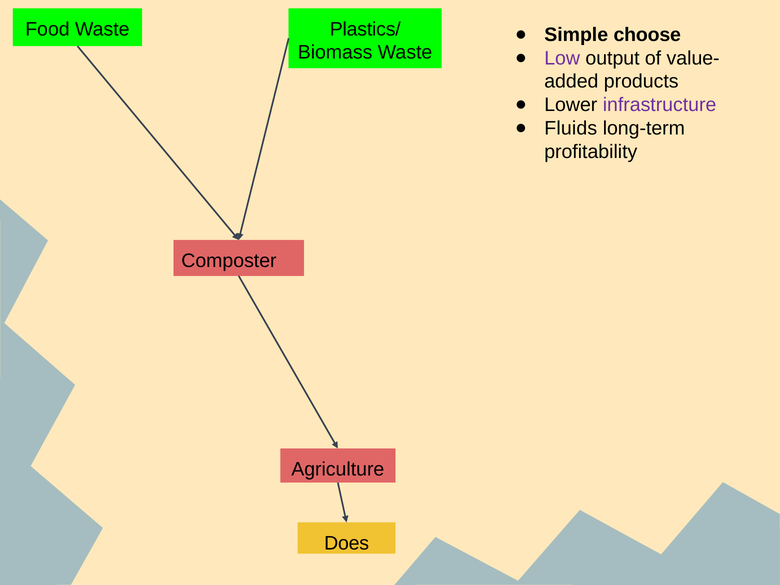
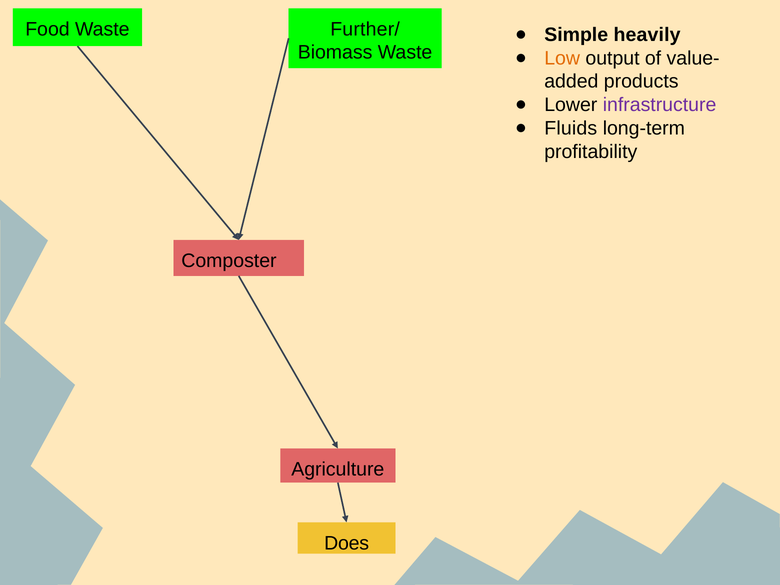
Plastics/: Plastics/ -> Further/
choose: choose -> heavily
Low colour: purple -> orange
